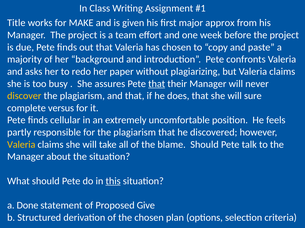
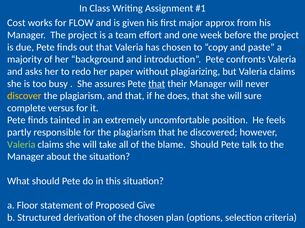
Title: Title -> Cost
MAKE: MAKE -> FLOW
cellular: cellular -> tainted
Valeria at (21, 145) colour: yellow -> light green
this underline: present -> none
Done: Done -> Floor
